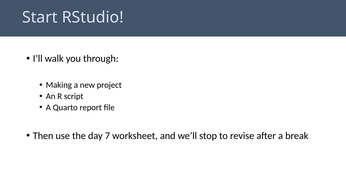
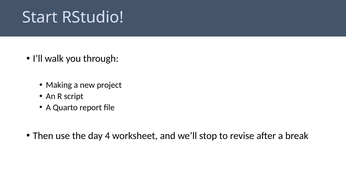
7: 7 -> 4
